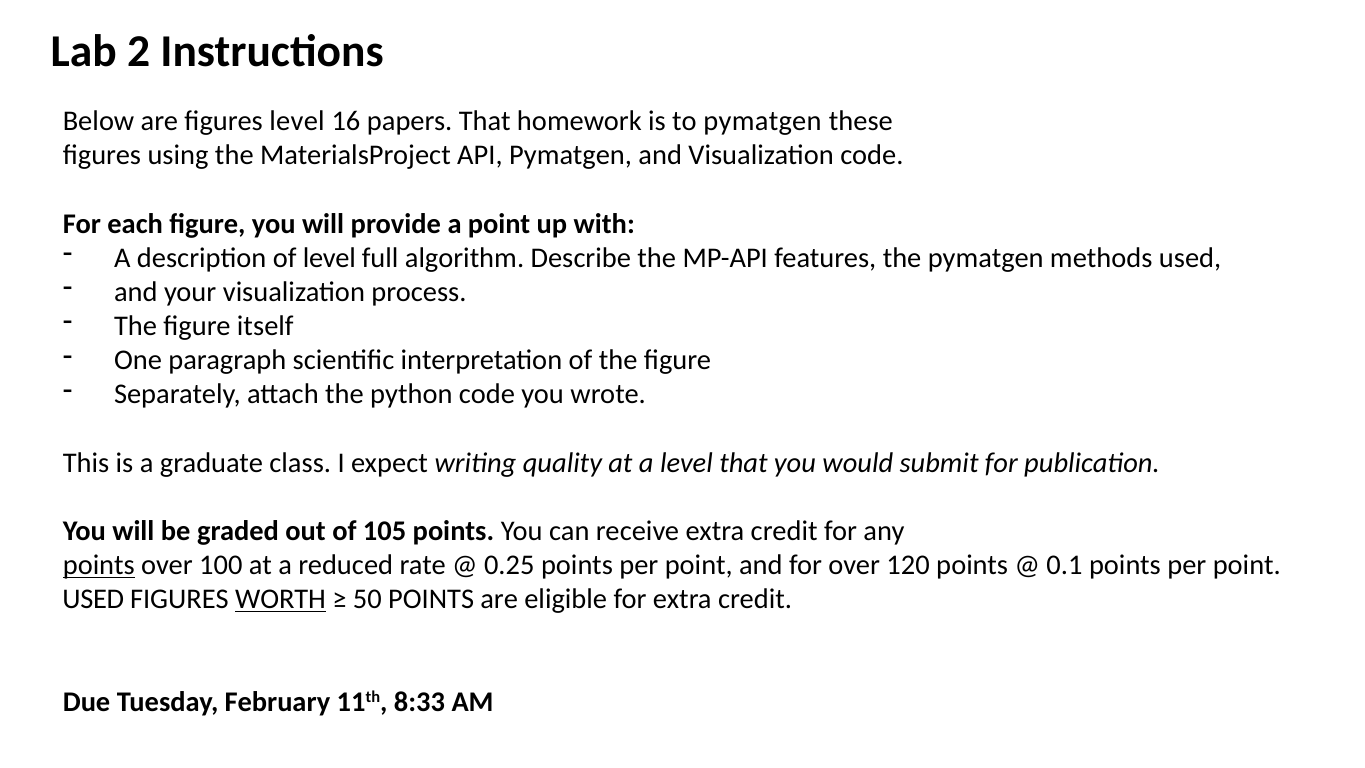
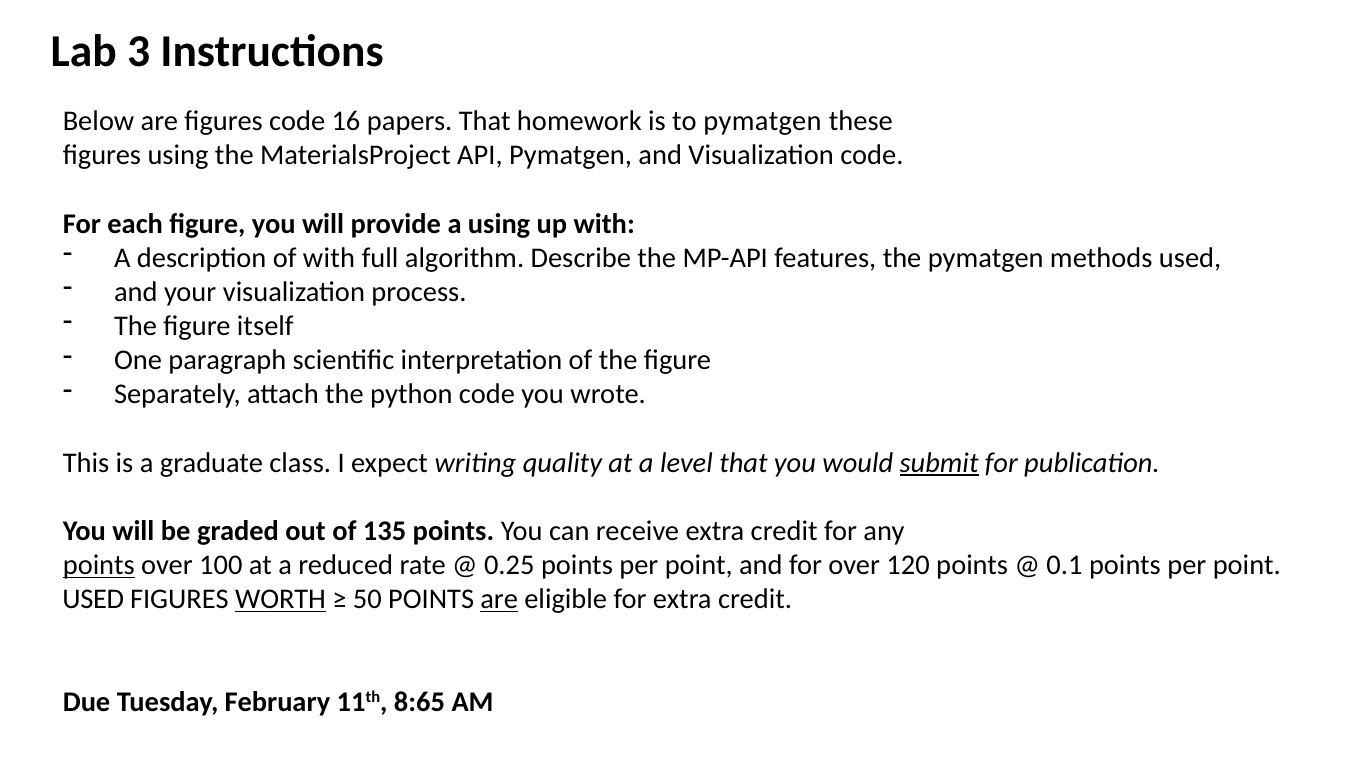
2: 2 -> 3
figures level: level -> code
a point: point -> using
of level: level -> with
submit underline: none -> present
105: 105 -> 135
are at (499, 599) underline: none -> present
8:33: 8:33 -> 8:65
